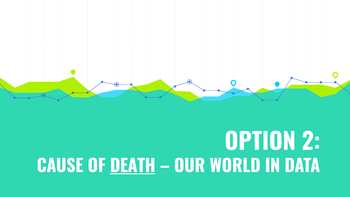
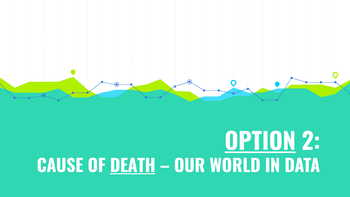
OPTION underline: none -> present
